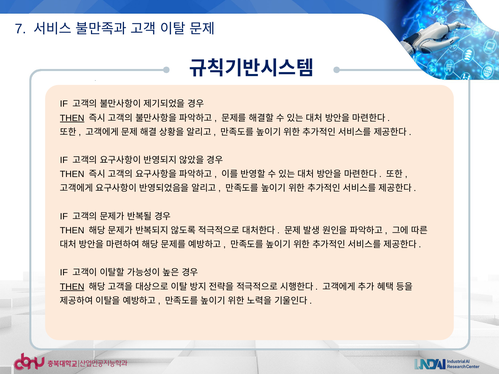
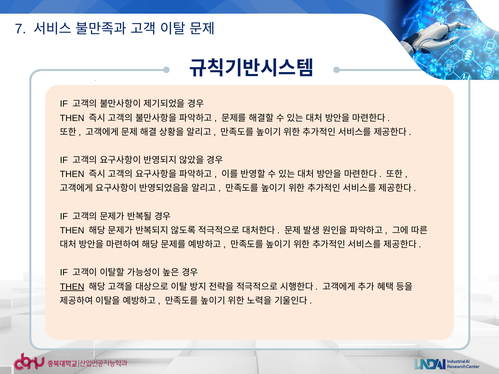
THEN at (72, 118) underline: present -> none
